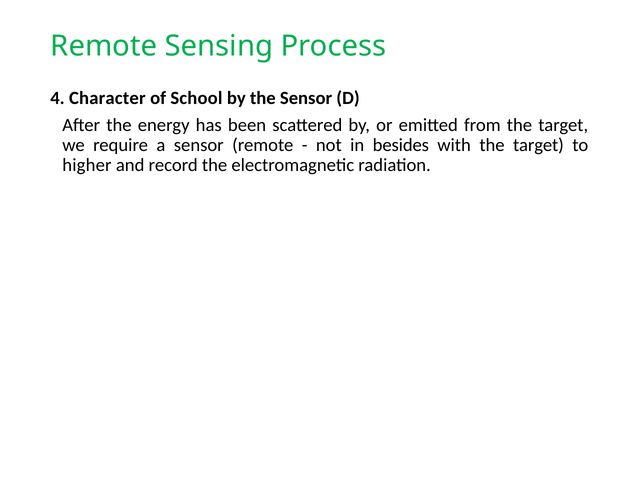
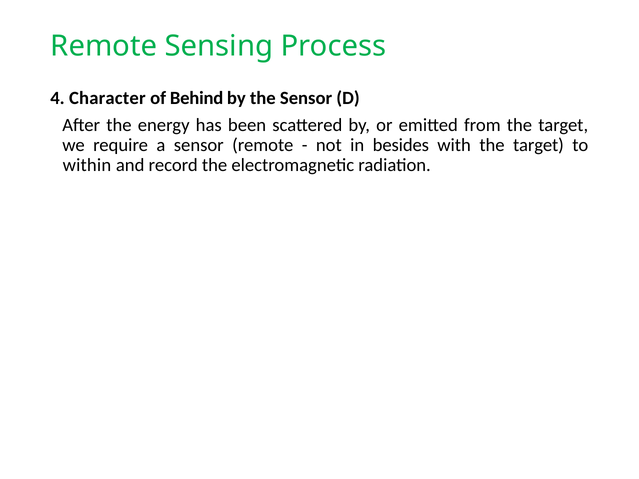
School: School -> Behind
higher: higher -> within
